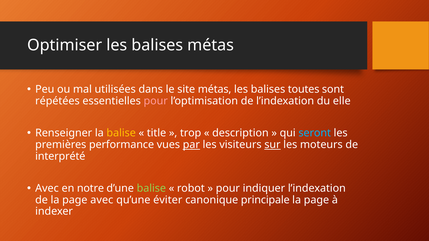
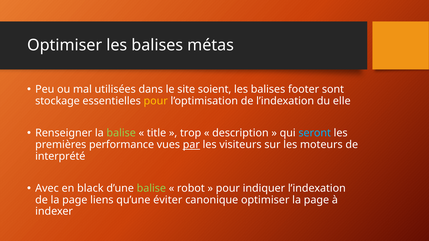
site métas: métas -> soient
toutes: toutes -> footer
répétées: répétées -> stockage
pour at (156, 101) colour: pink -> yellow
balise at (121, 133) colour: yellow -> light green
sur underline: present -> none
notre: notre -> black
page avec: avec -> liens
canonique principale: principale -> optimiser
